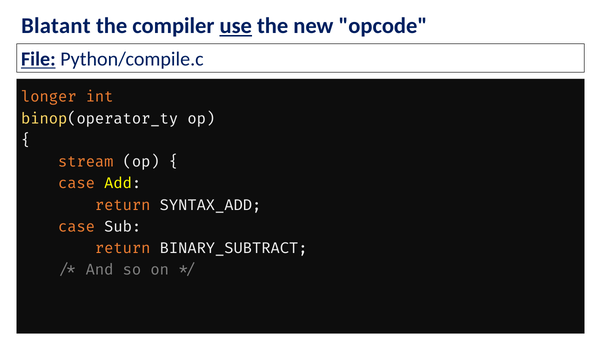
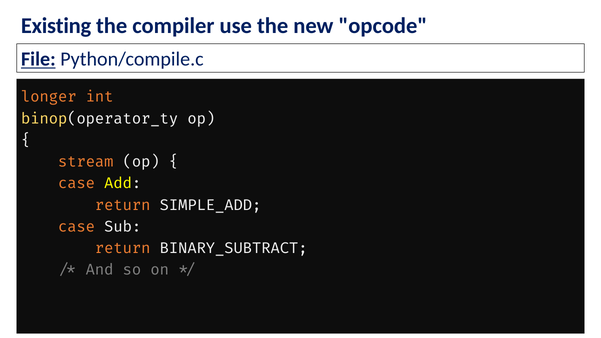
Blatant: Blatant -> Existing
use underline: present -> none
SYNTAX_ADD: SYNTAX_ADD -> SIMPLE_ADD
